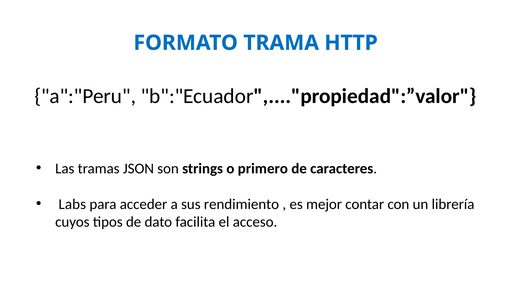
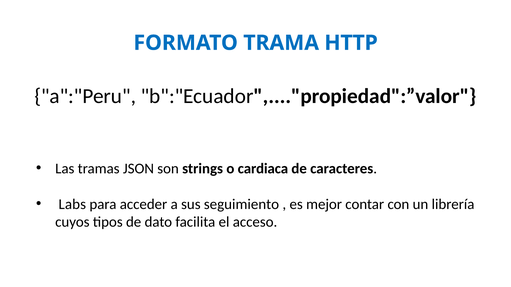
primero: primero -> cardiaca
rendimiento: rendimiento -> seguimiento
